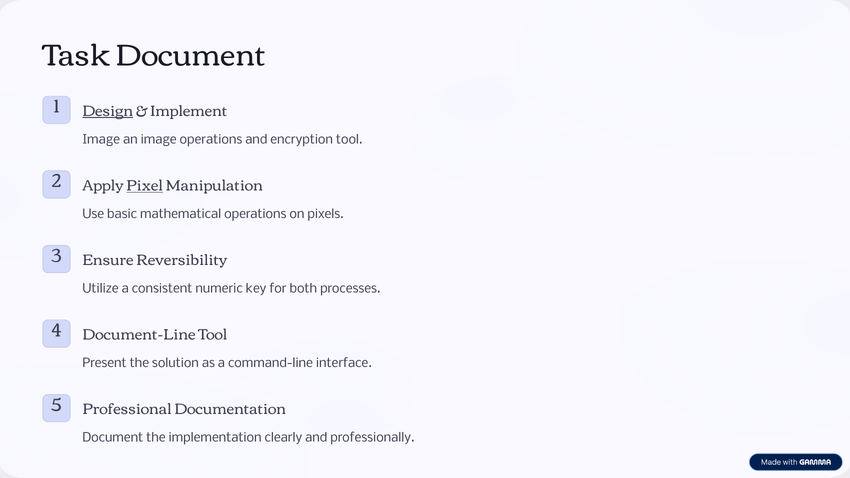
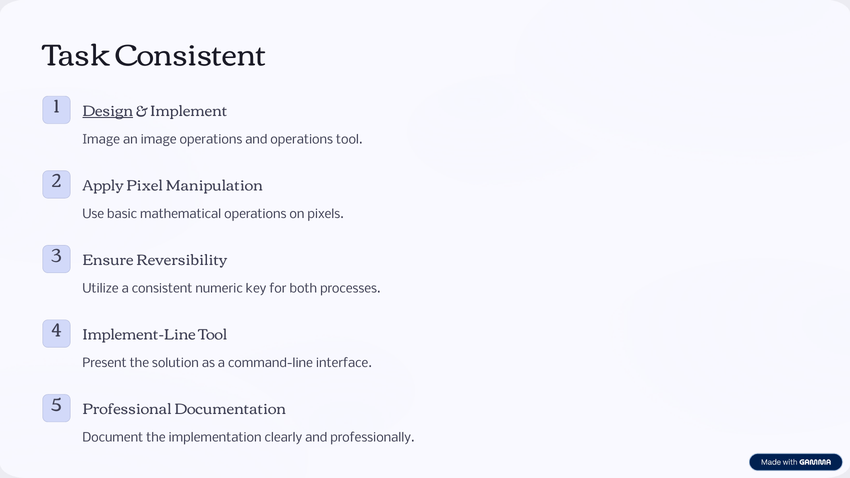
Task Document: Document -> Consistent
and encryption: encryption -> operations
Pixel underline: present -> none
Document-Line: Document-Line -> Implement-Line
